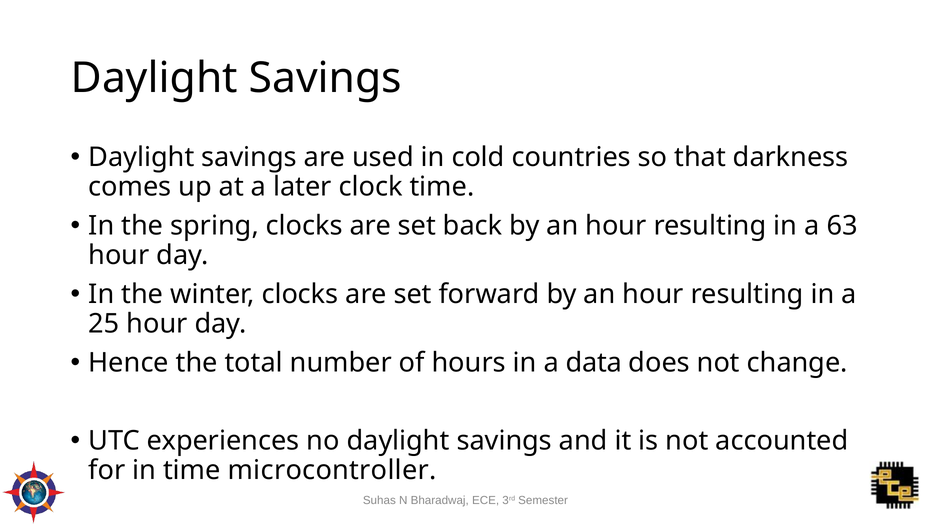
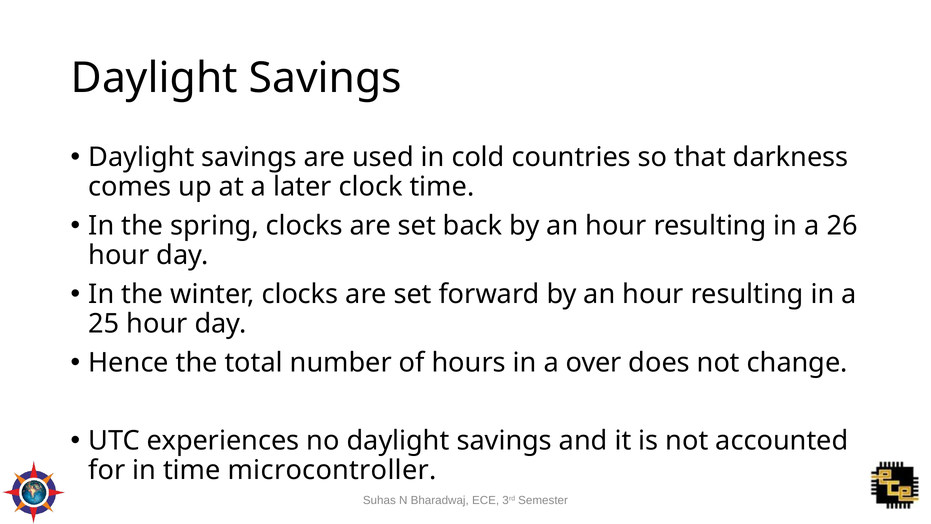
63: 63 -> 26
data: data -> over
